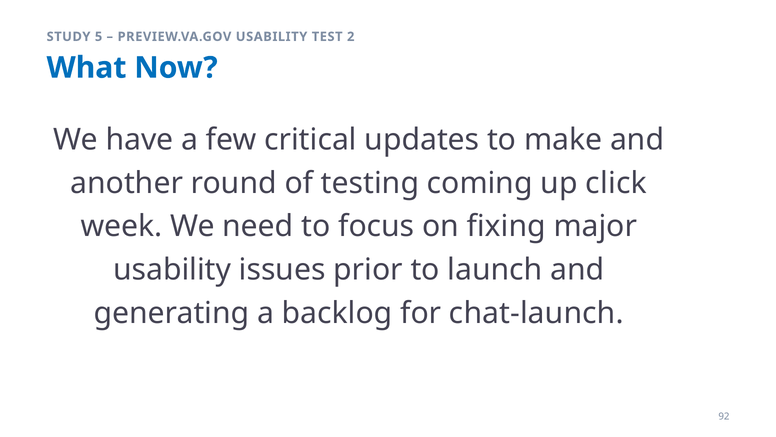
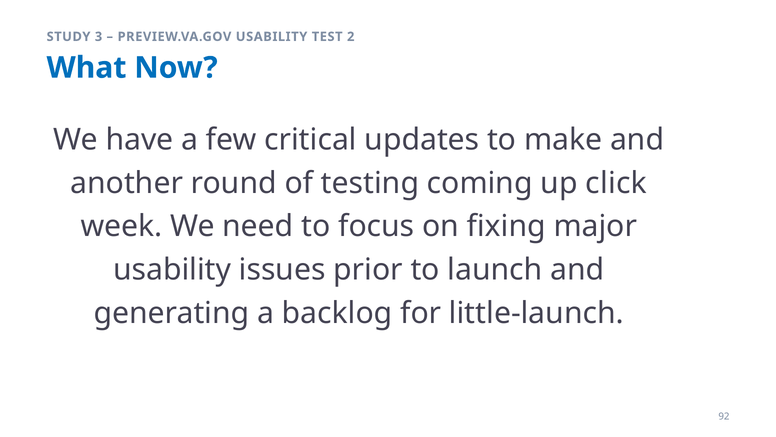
5: 5 -> 3
chat-launch: chat-launch -> little-launch
